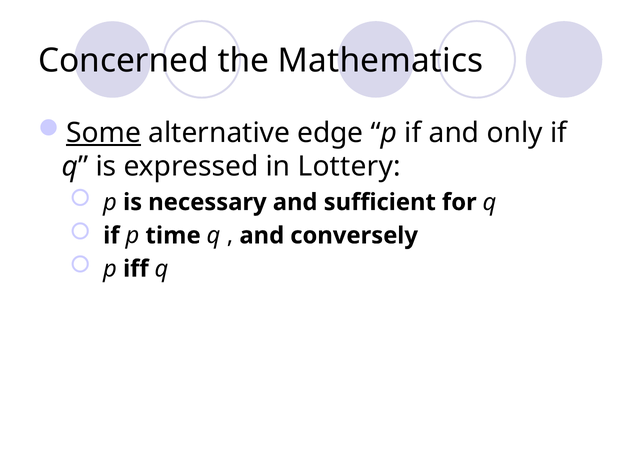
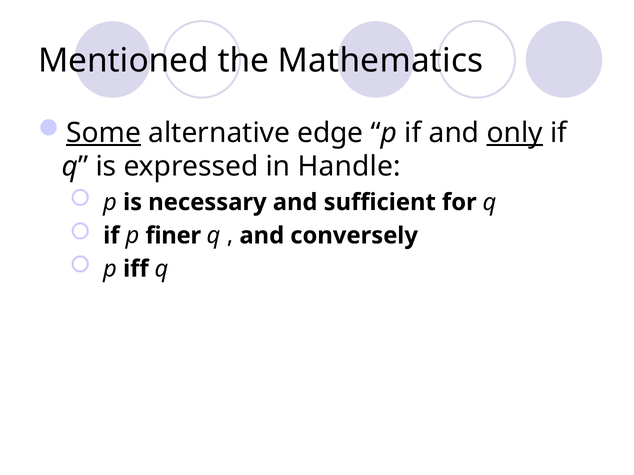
Concerned: Concerned -> Mentioned
only underline: none -> present
Lottery: Lottery -> Handle
time: time -> finer
